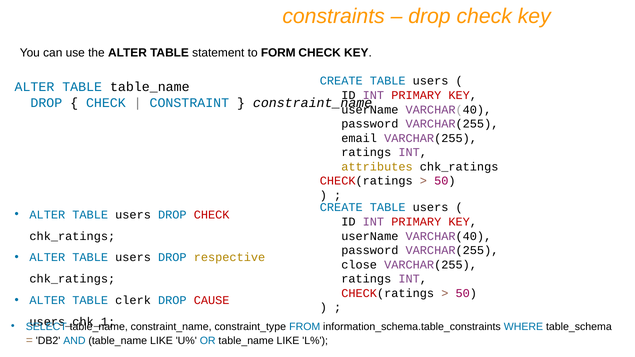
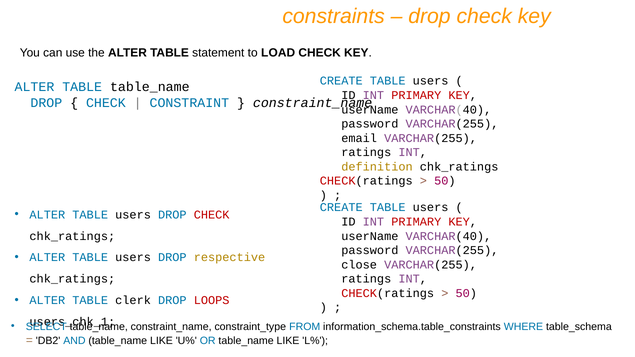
FORM: FORM -> LOAD
attributes: attributes -> definition
CAUSE: CAUSE -> LOOPS
